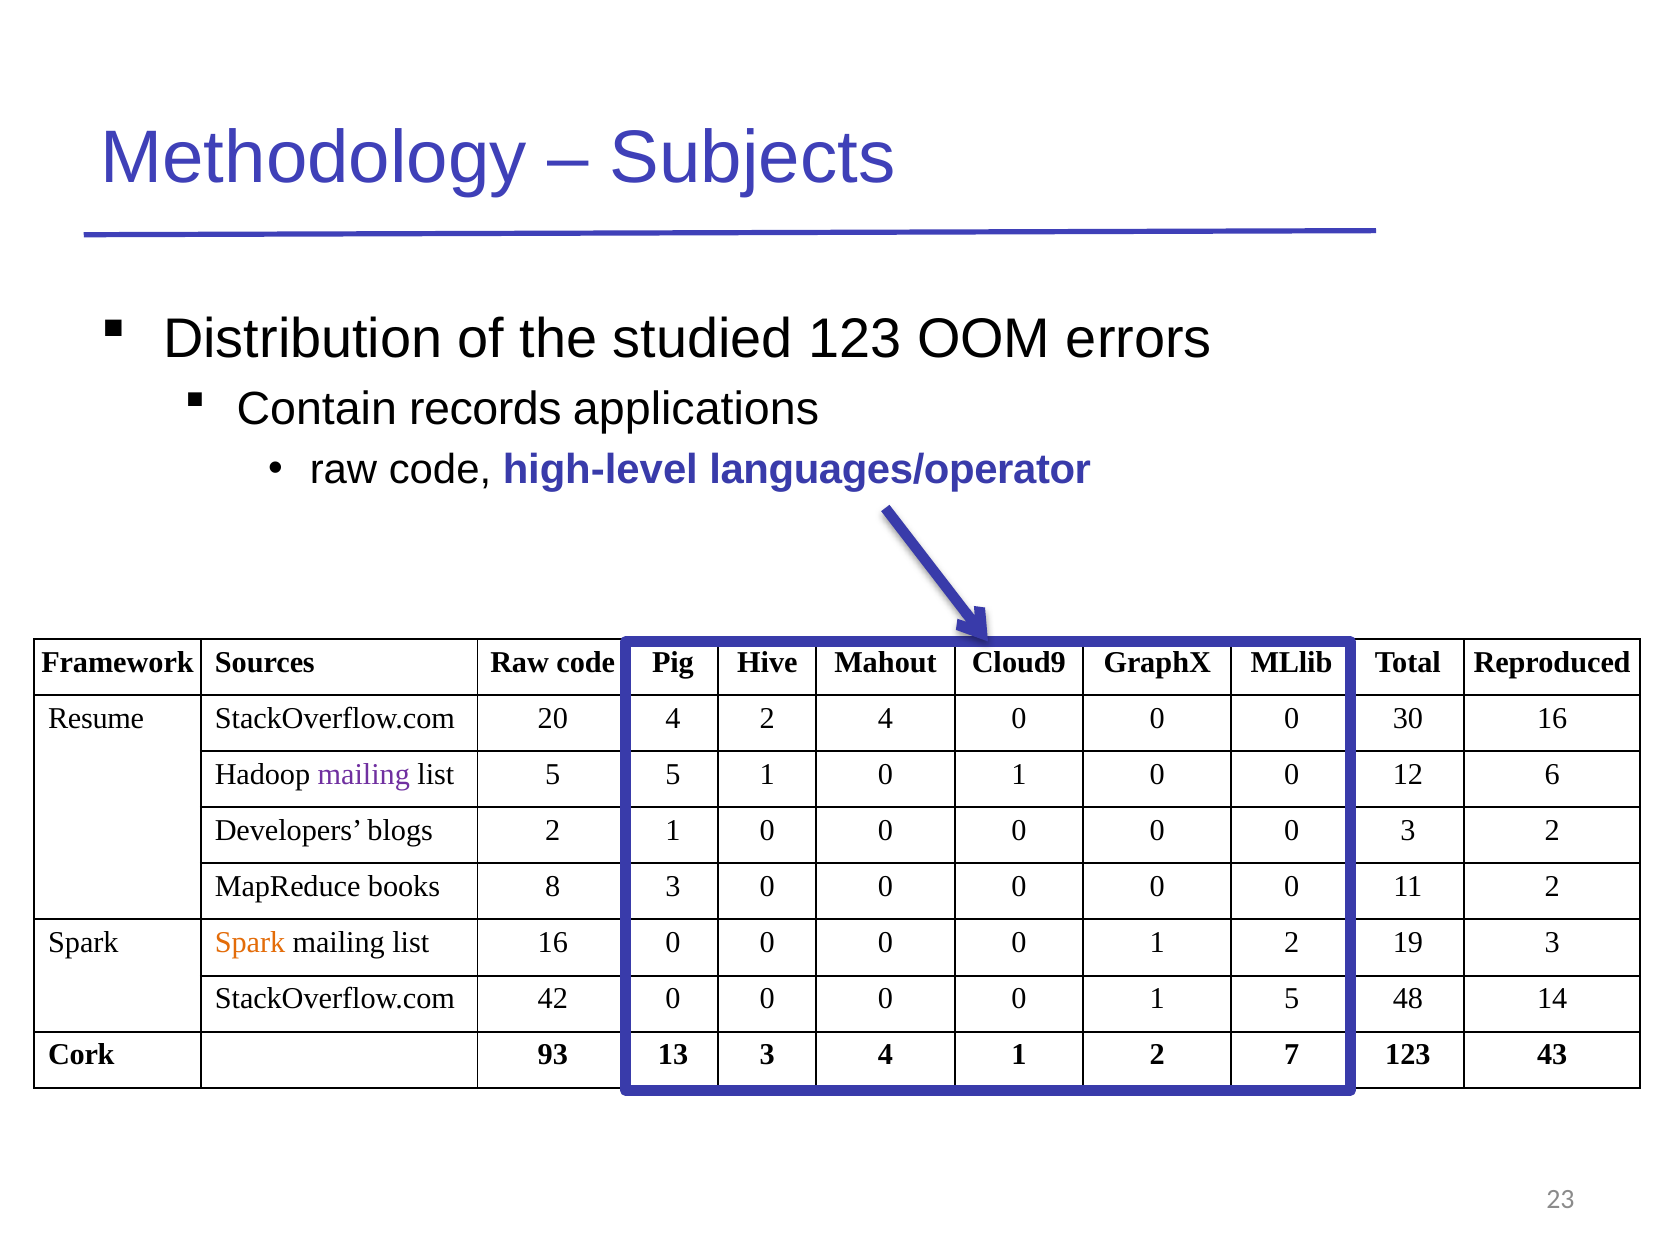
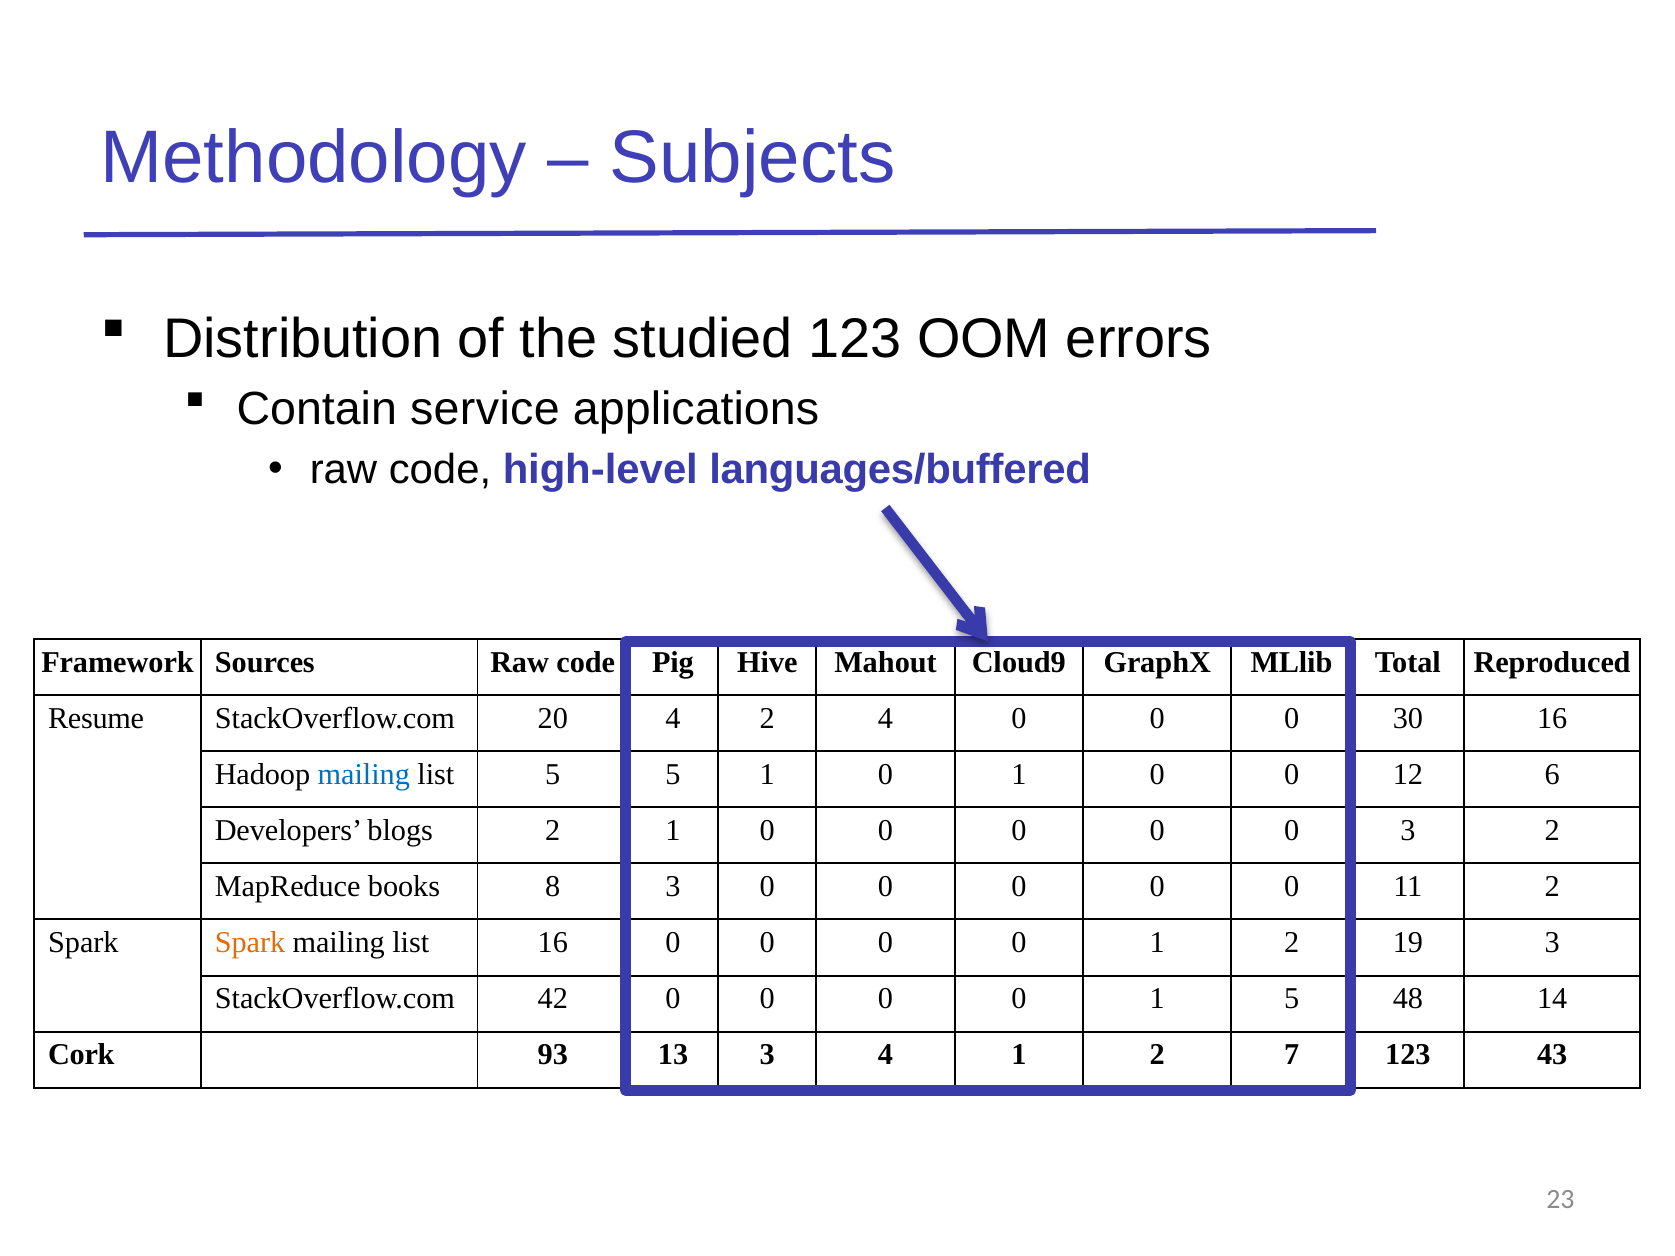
records: records -> service
languages/operator: languages/operator -> languages/buffered
mailing at (364, 775) colour: purple -> blue
